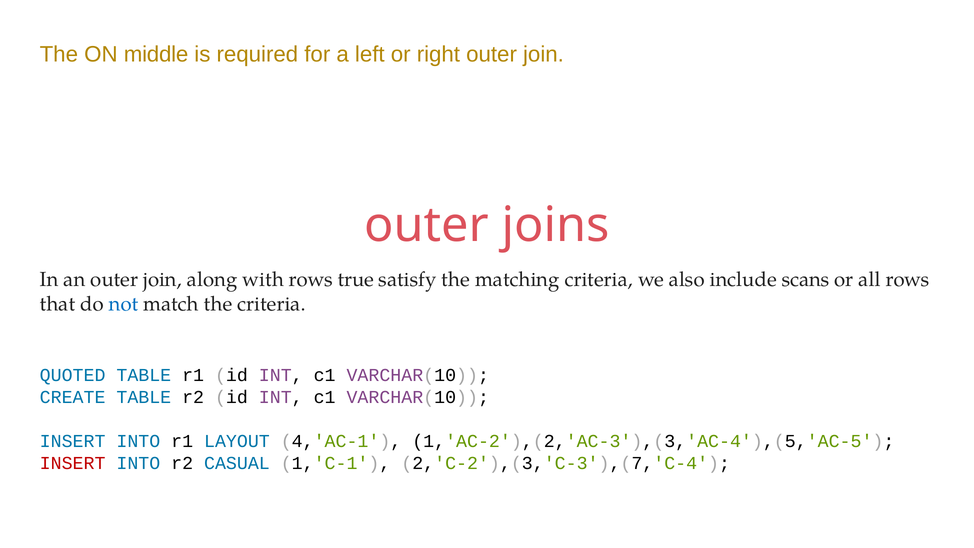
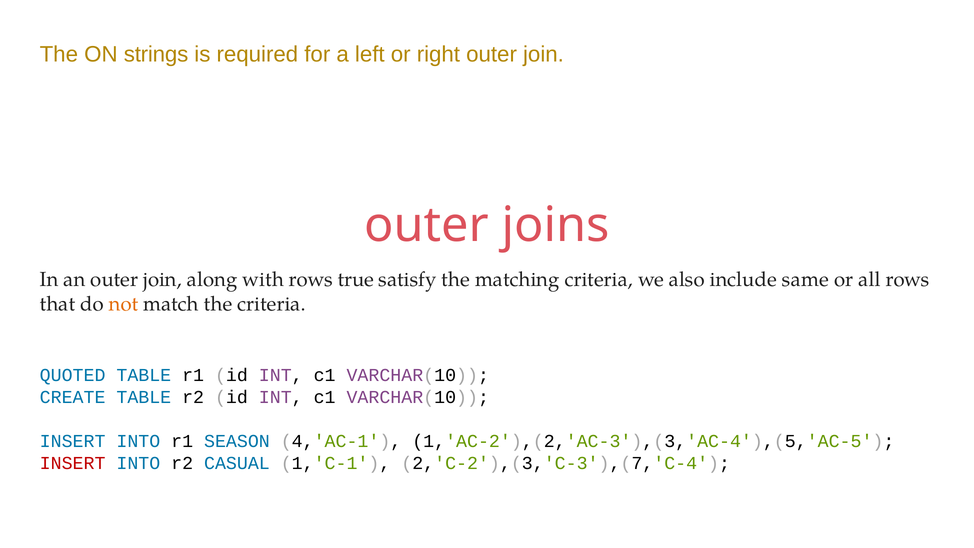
middle: middle -> strings
scans: scans -> same
not colour: blue -> orange
LAYOUT: LAYOUT -> SEASON
